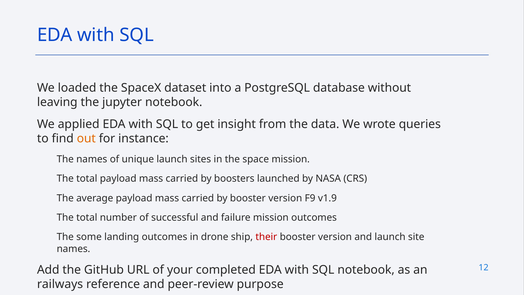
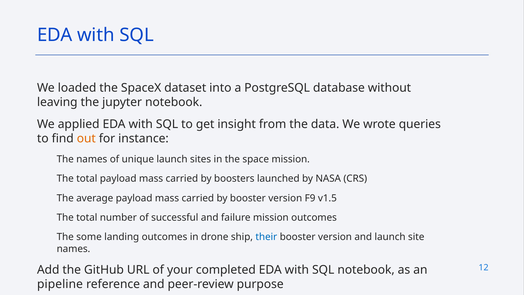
v1.9: v1.9 -> v1.5
their colour: red -> blue
railways: railways -> pipeline
